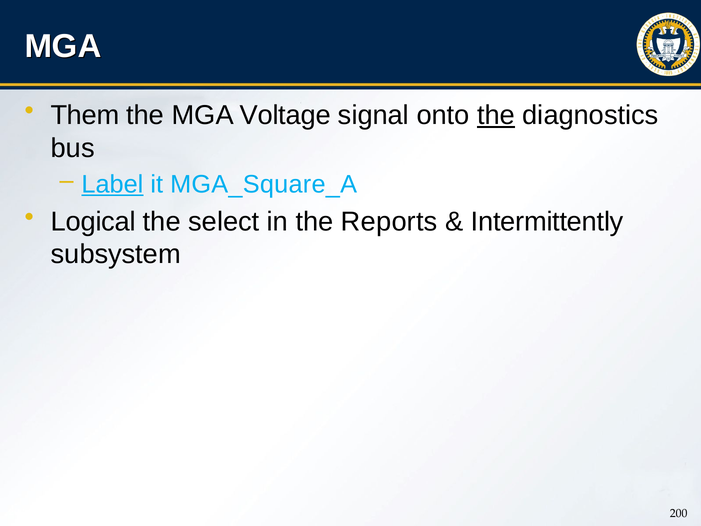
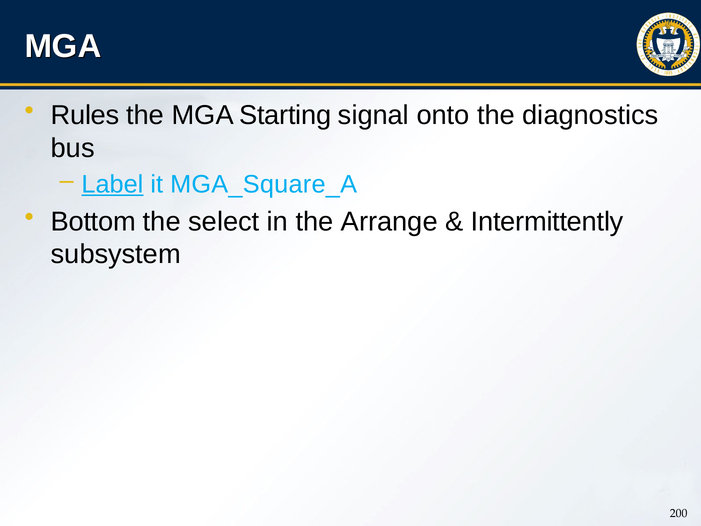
Them: Them -> Rules
Voltage: Voltage -> Starting
the at (496, 115) underline: present -> none
Logical: Logical -> Bottom
Reports: Reports -> Arrange
